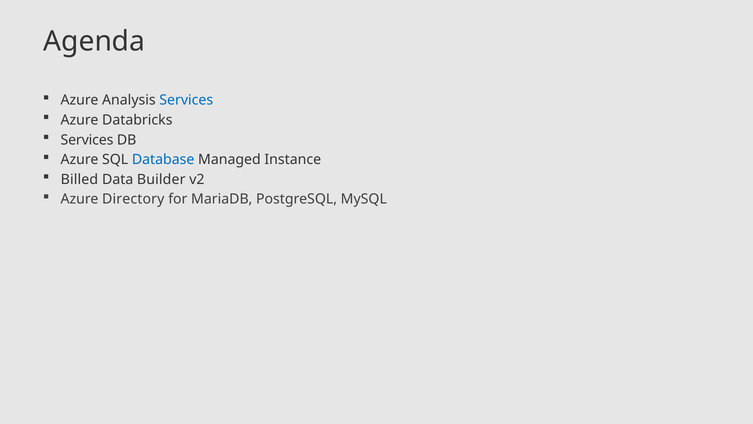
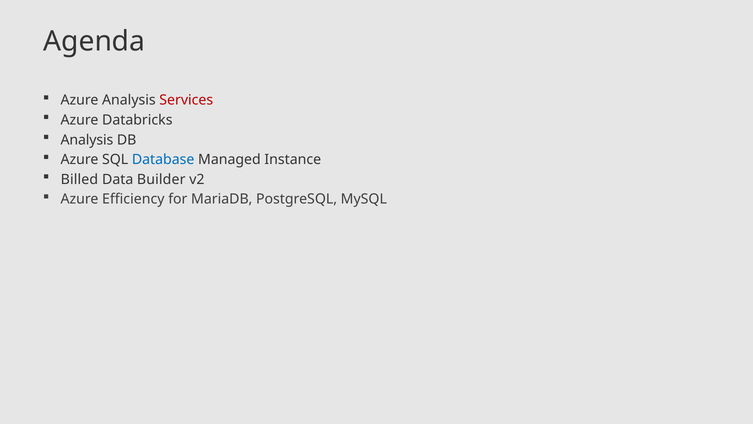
Services at (186, 100) colour: blue -> red
Services at (87, 140): Services -> Analysis
Directory: Directory -> Efficiency
